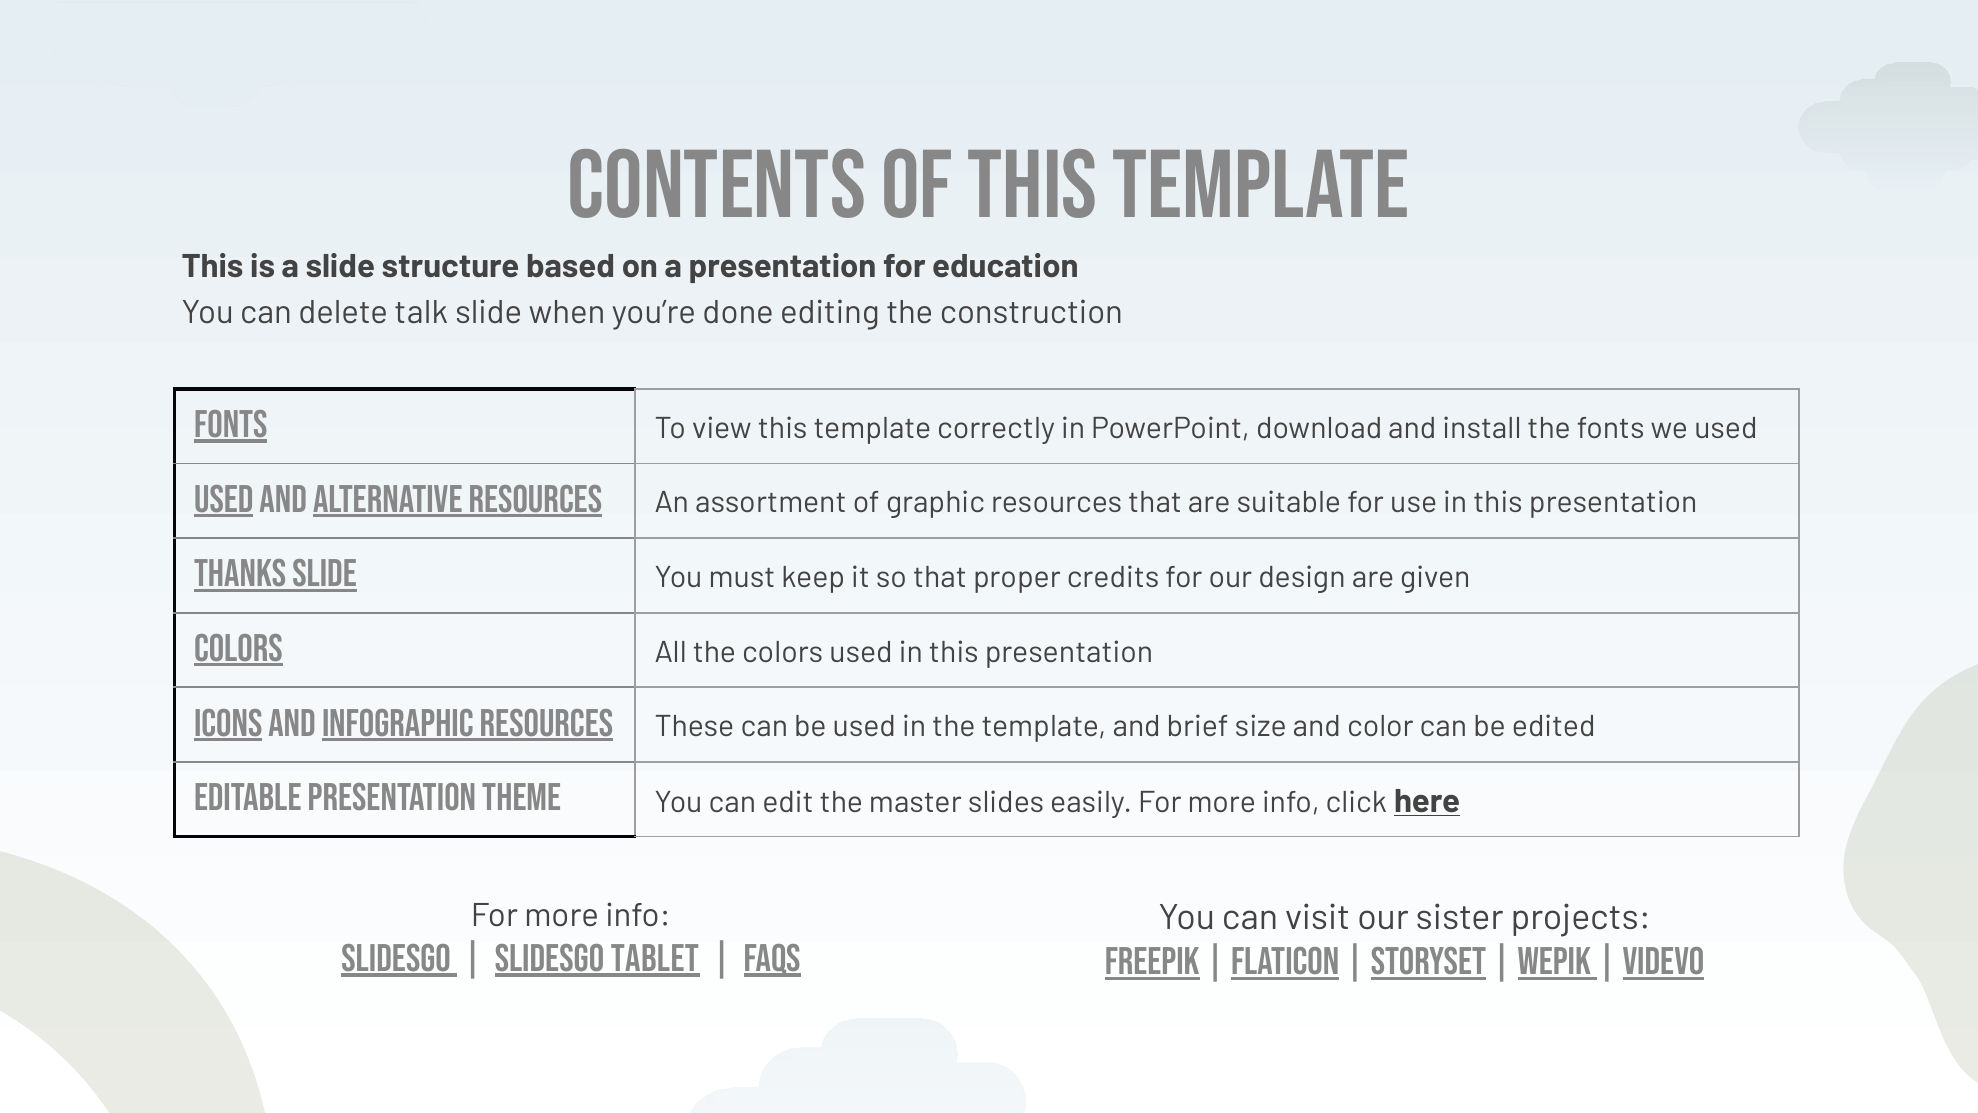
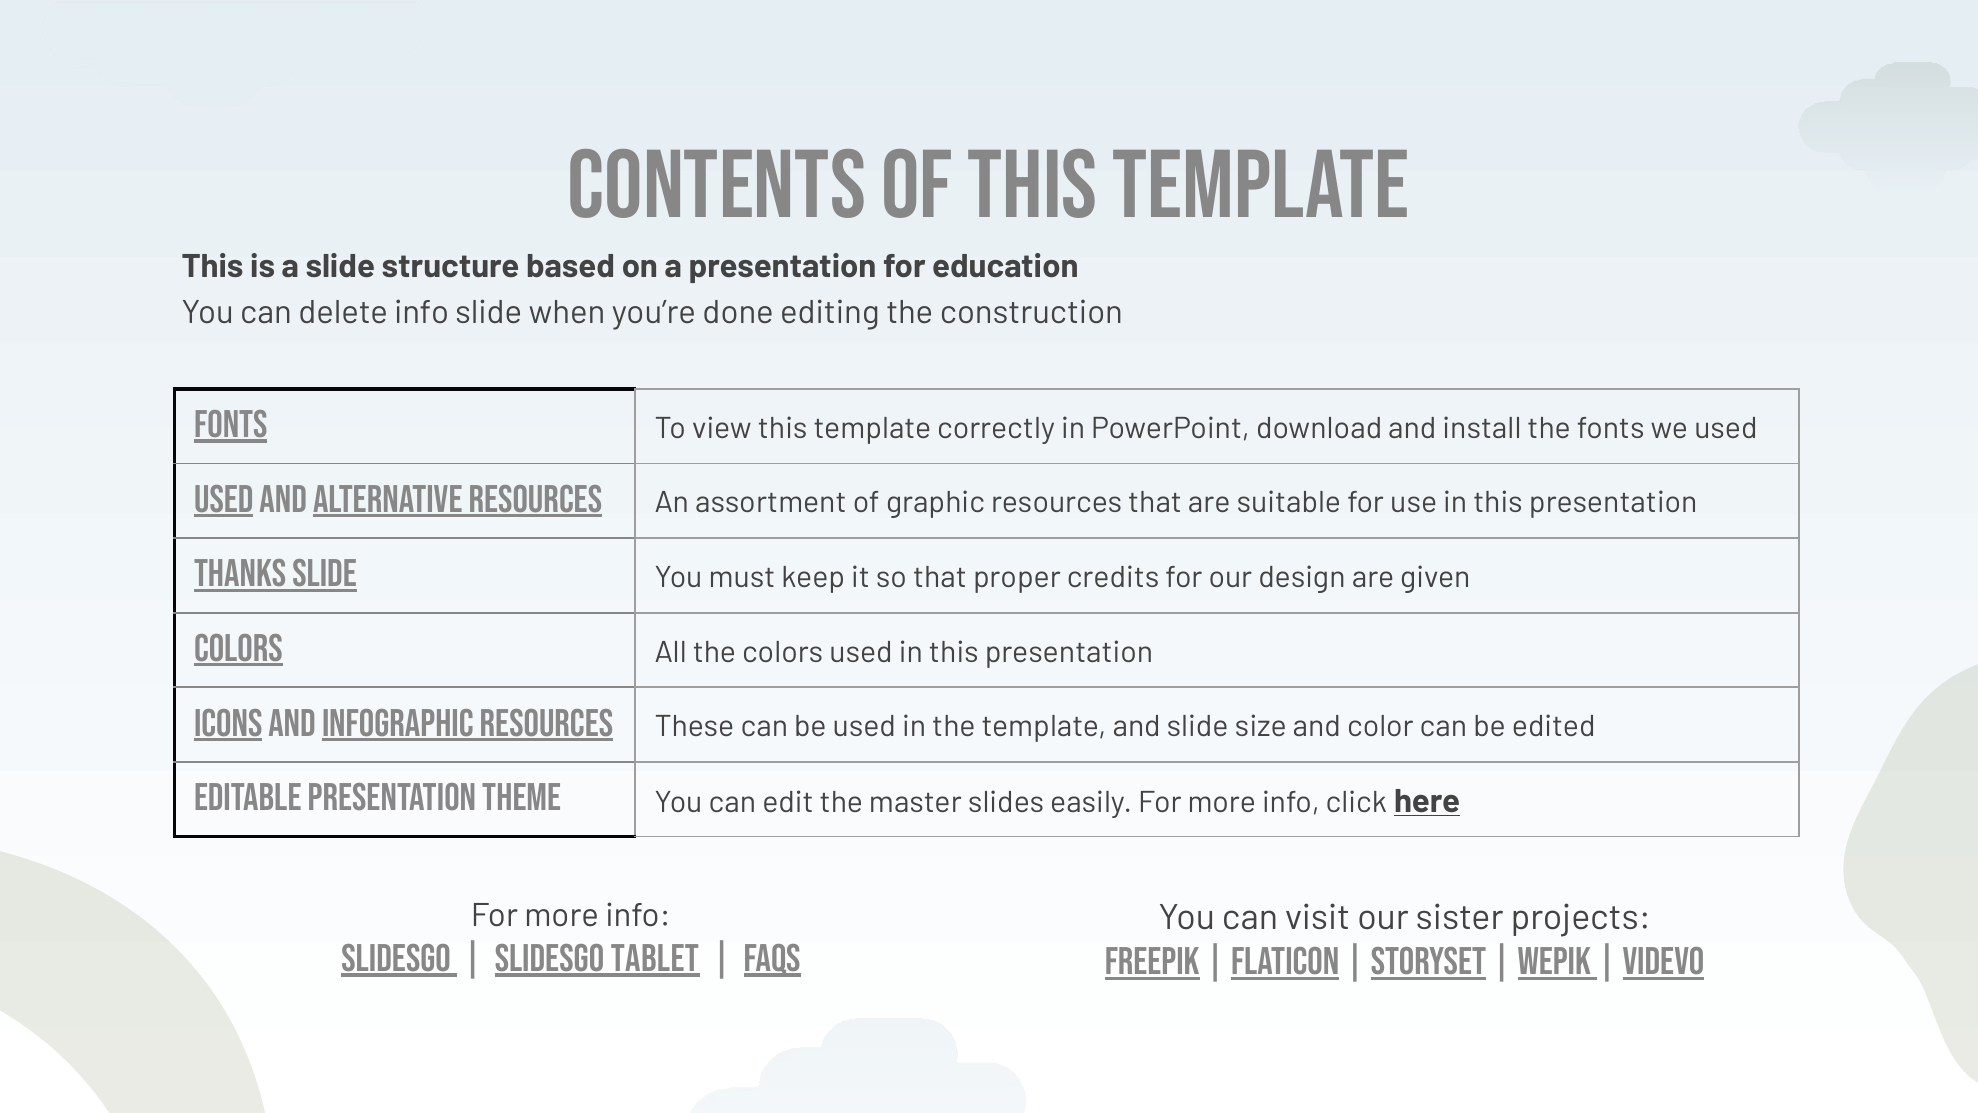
delete talk: talk -> info
and brief: brief -> slide
